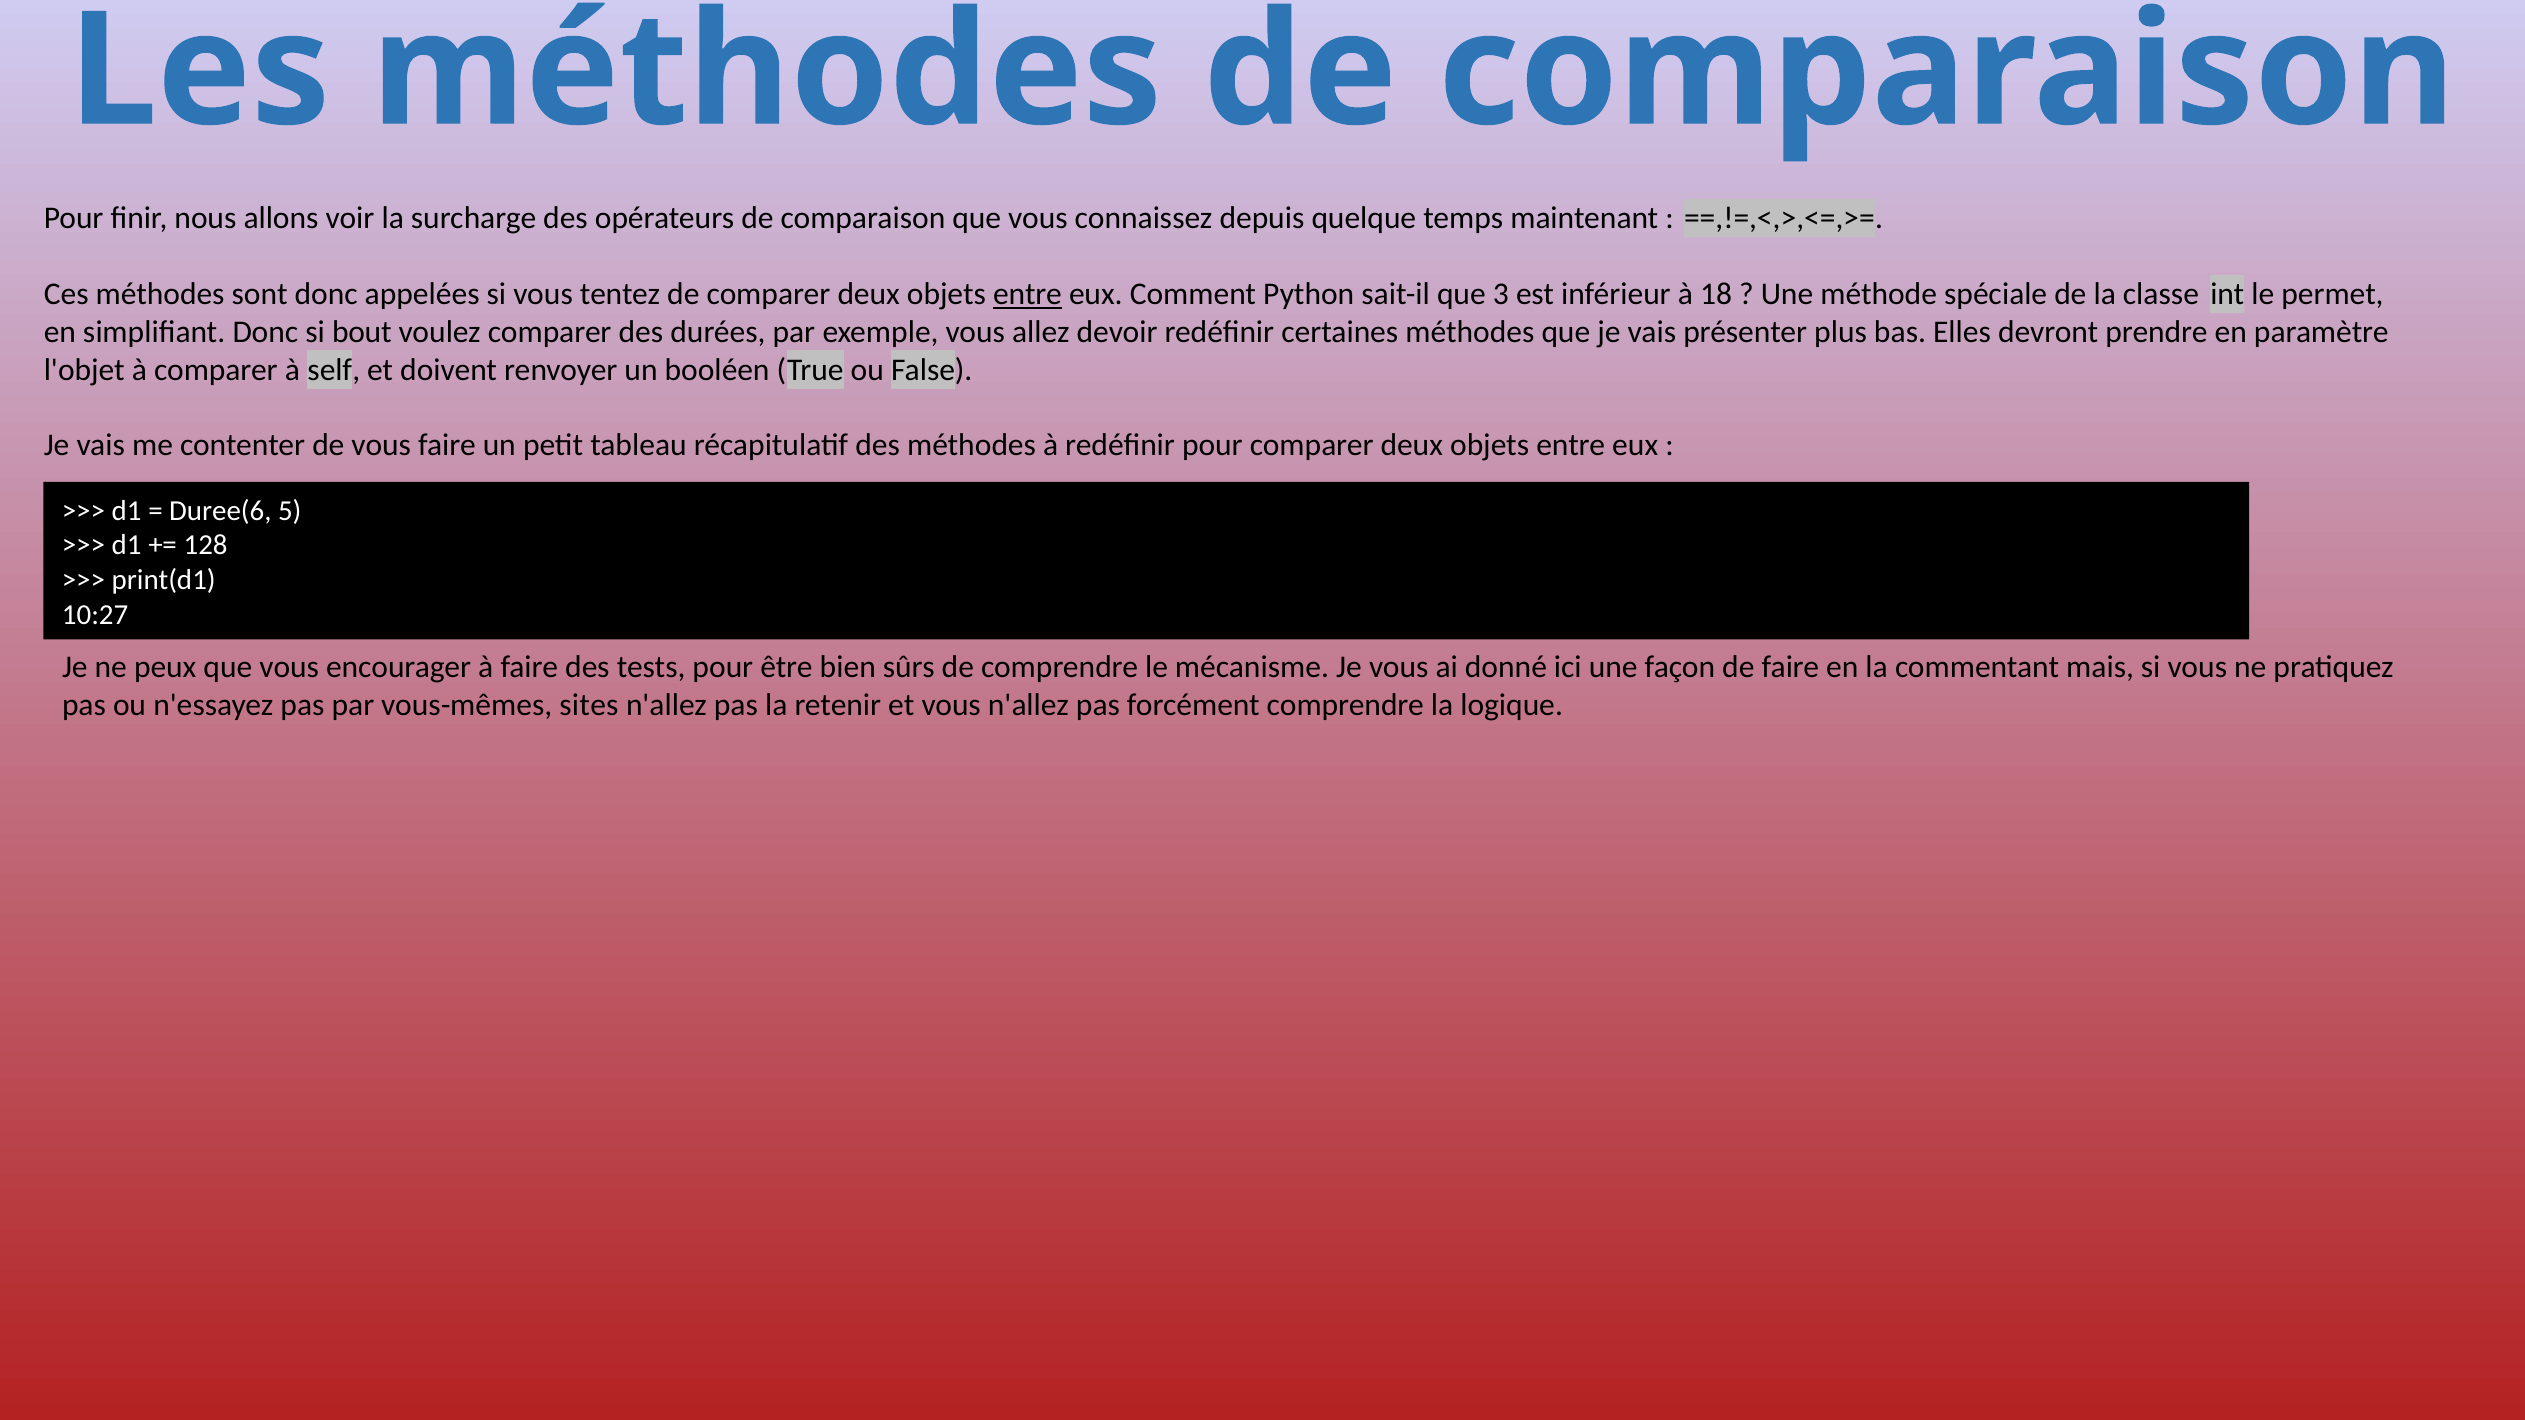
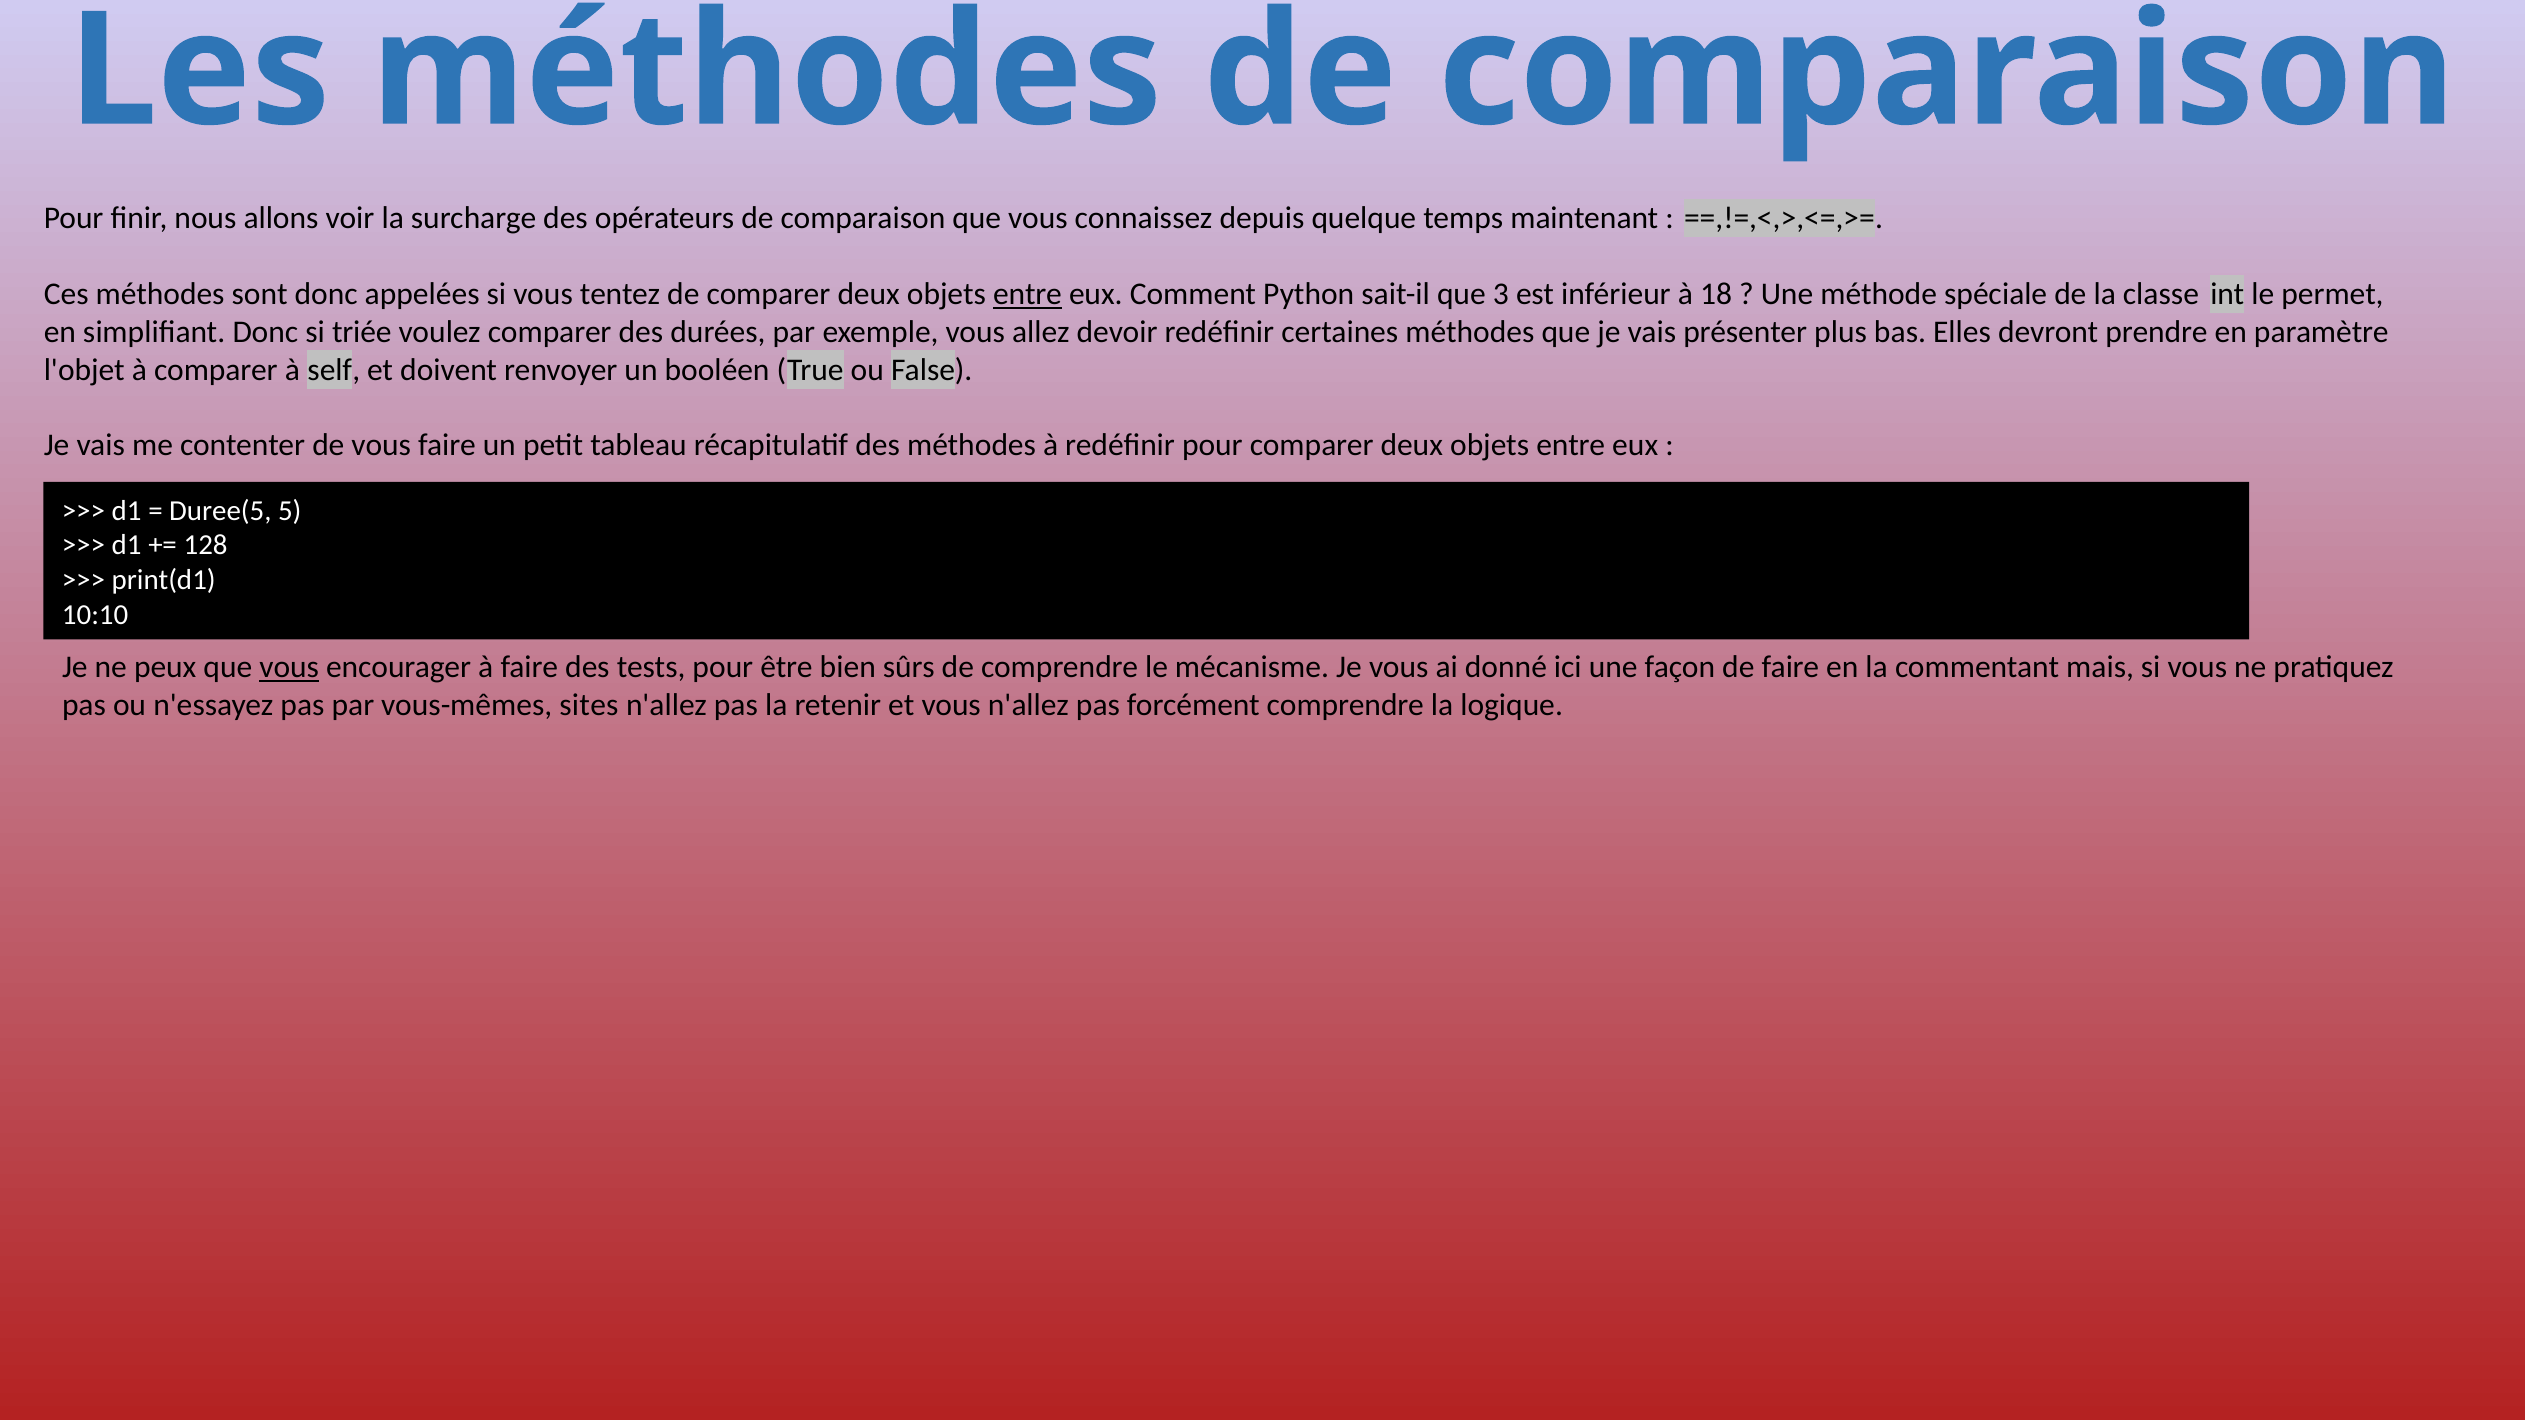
bout: bout -> triée
Duree(6: Duree(6 -> Duree(5
10:27: 10:27 -> 10:10
vous at (289, 668) underline: none -> present
